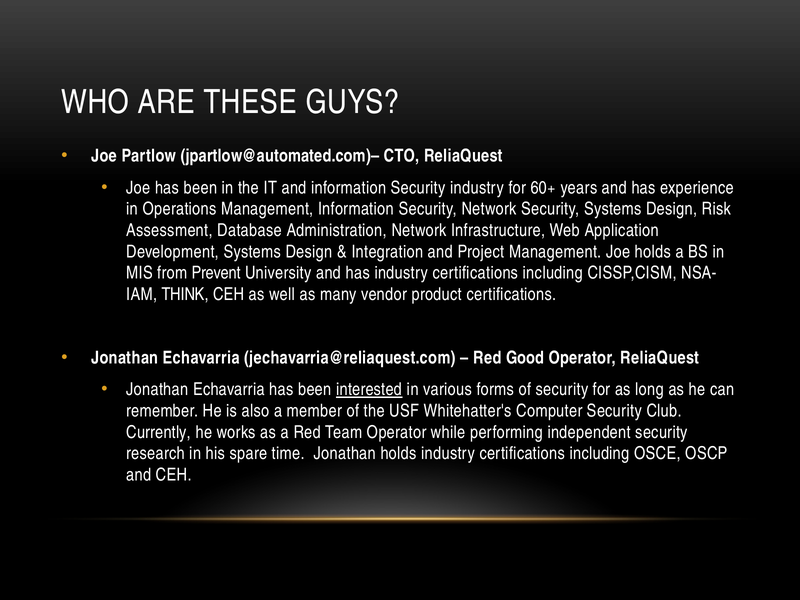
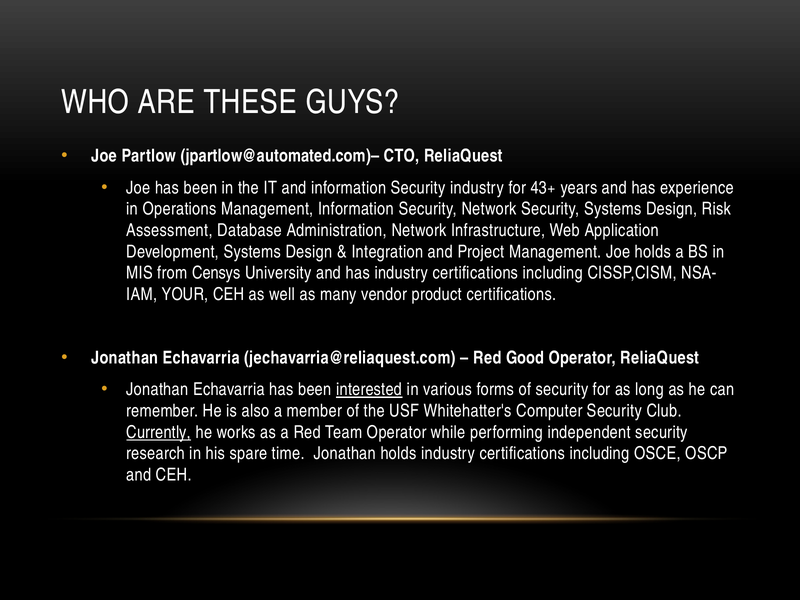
60+: 60+ -> 43+
Prevent: Prevent -> Censys
THINK: THINK -> YOUR
Currently underline: none -> present
